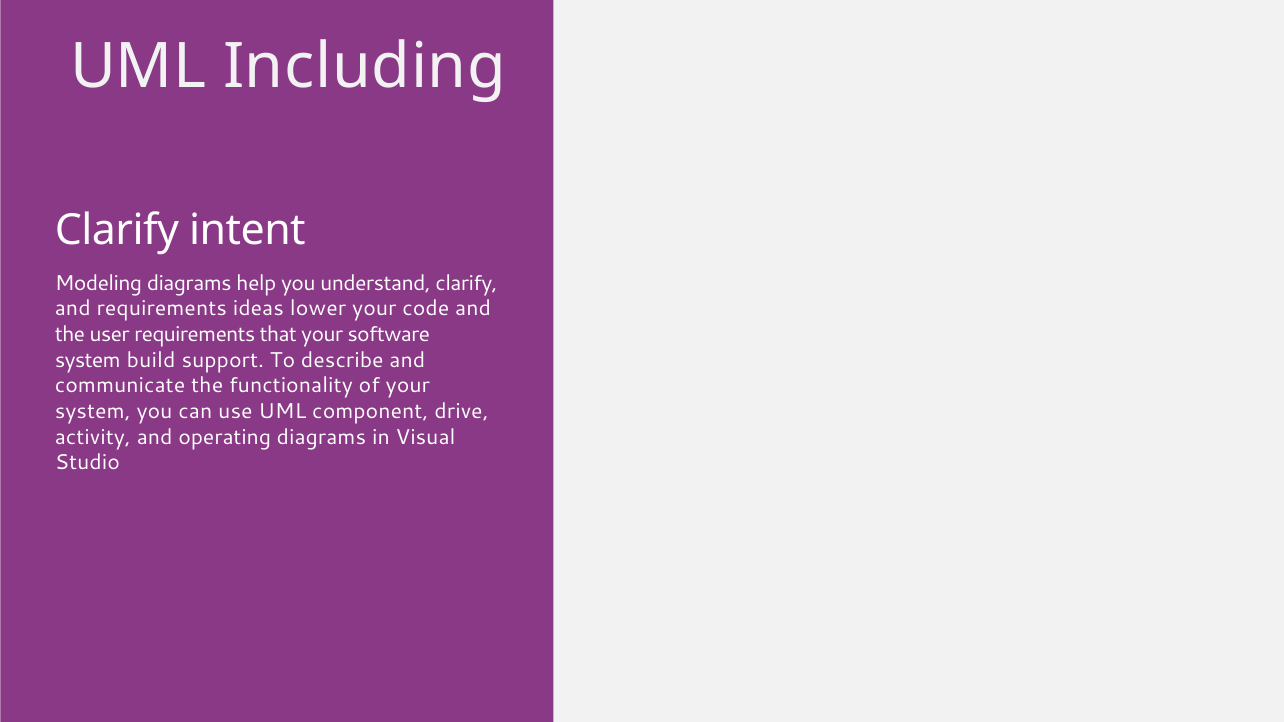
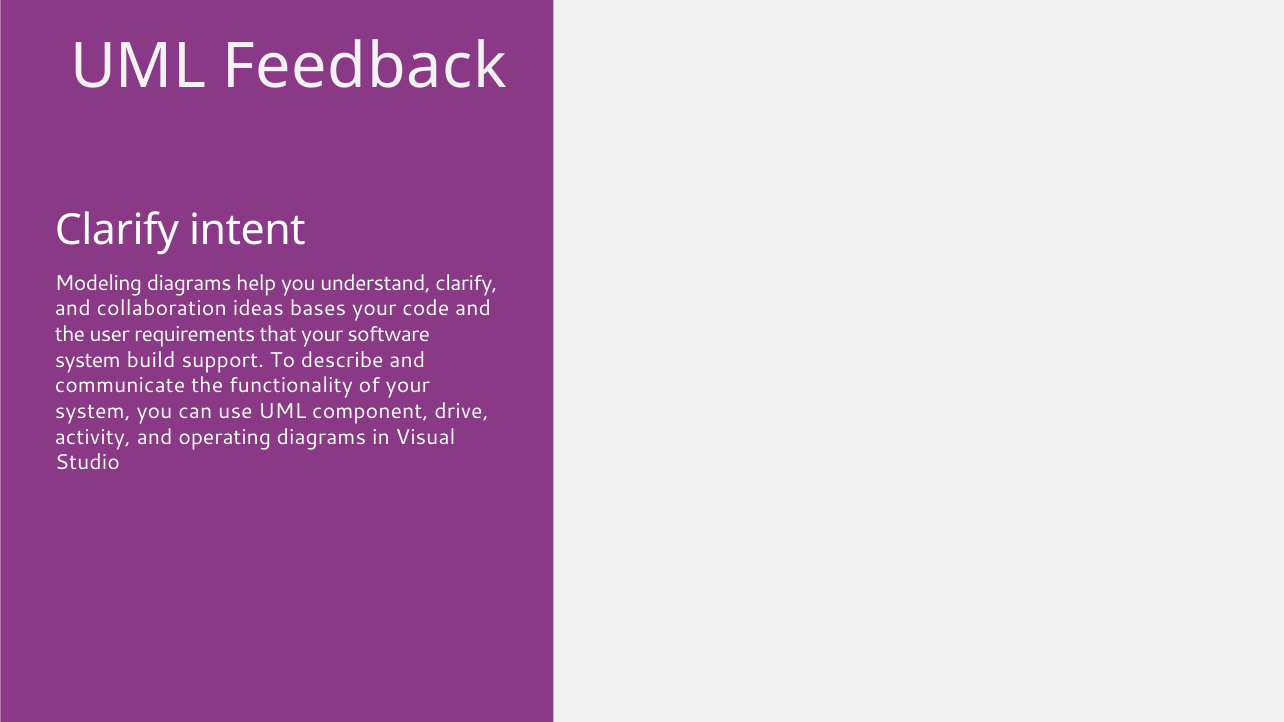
Including: Including -> Feedback
and requirements: requirements -> collaboration
lower: lower -> bases
